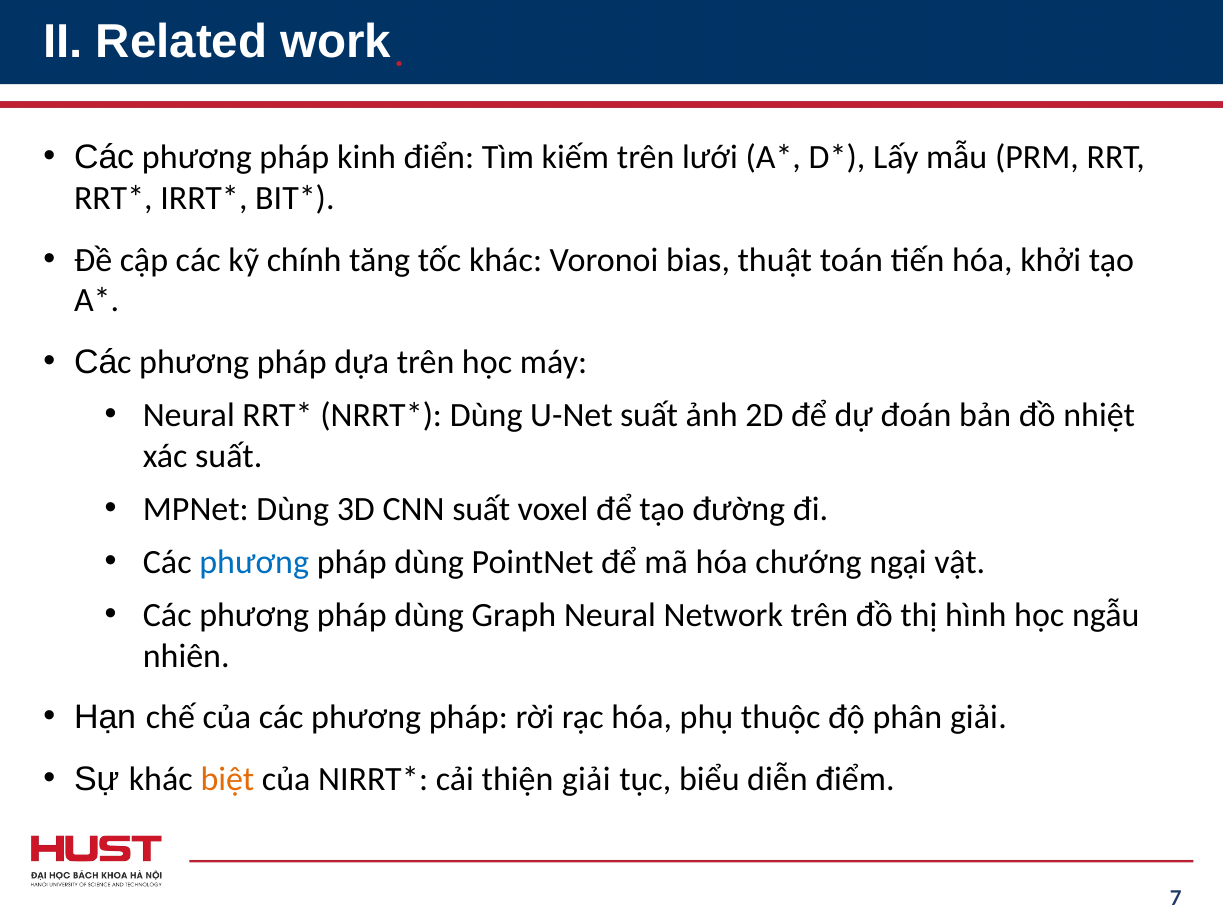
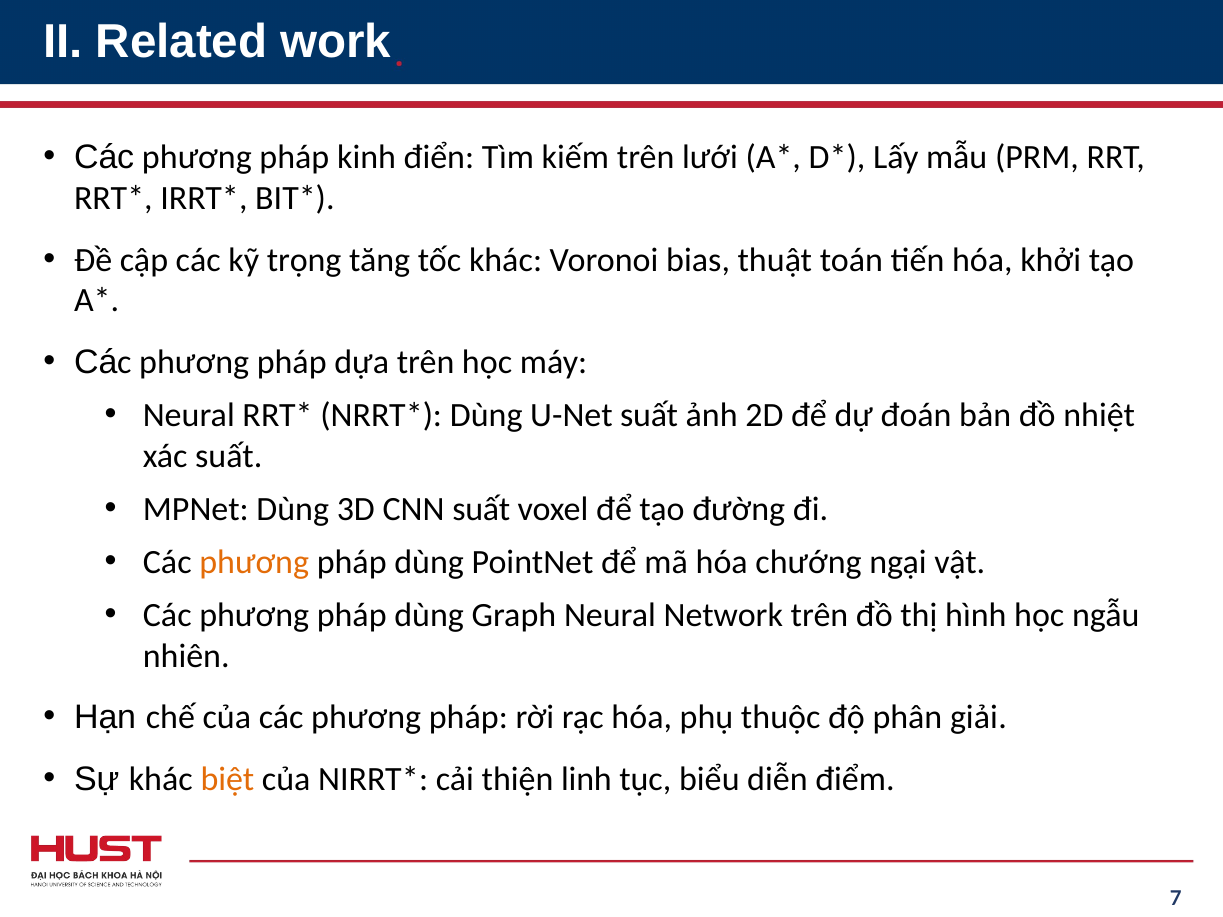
chính: chính -> trọng
phương at (254, 562) colour: blue -> orange
thiện giải: giải -> linh
